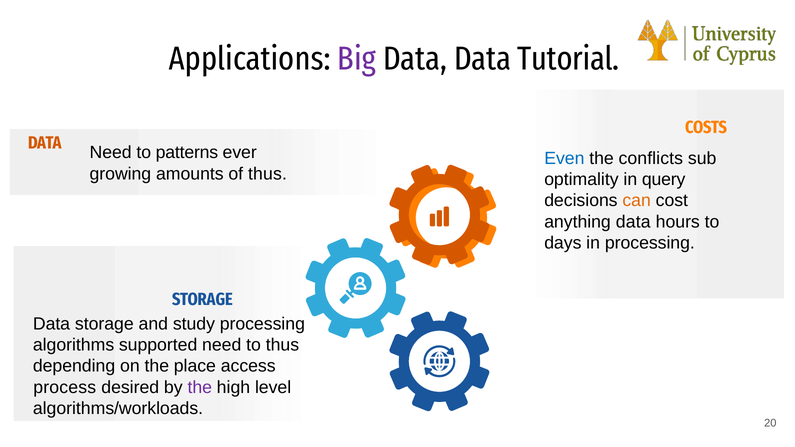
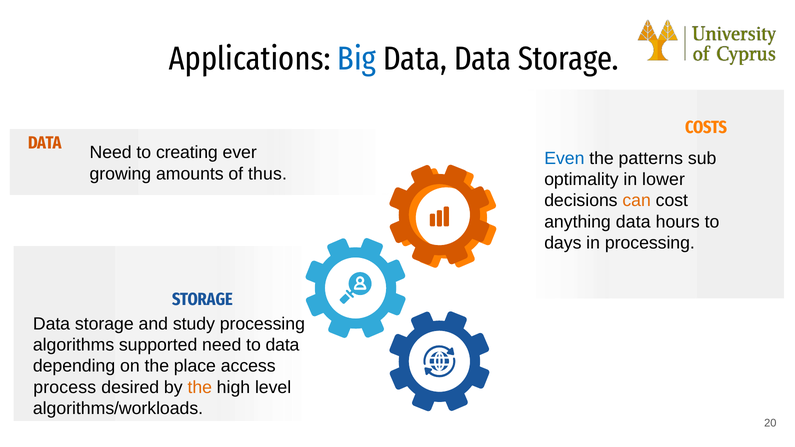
Big colour: purple -> blue
Data Data Tutorial: Tutorial -> Storage
patterns: patterns -> creating
conflicts: conflicts -> patterns
query: query -> lower
to thus: thus -> data
the at (200, 387) colour: purple -> orange
